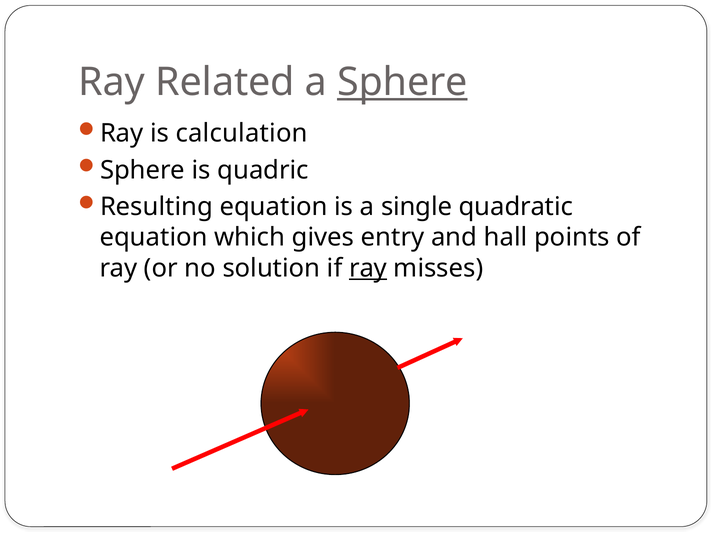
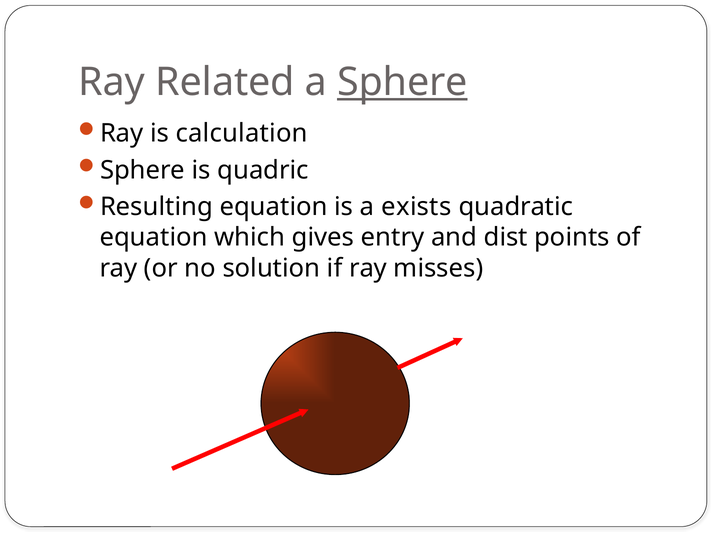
single: single -> exists
hall: hall -> dist
ray at (368, 268) underline: present -> none
